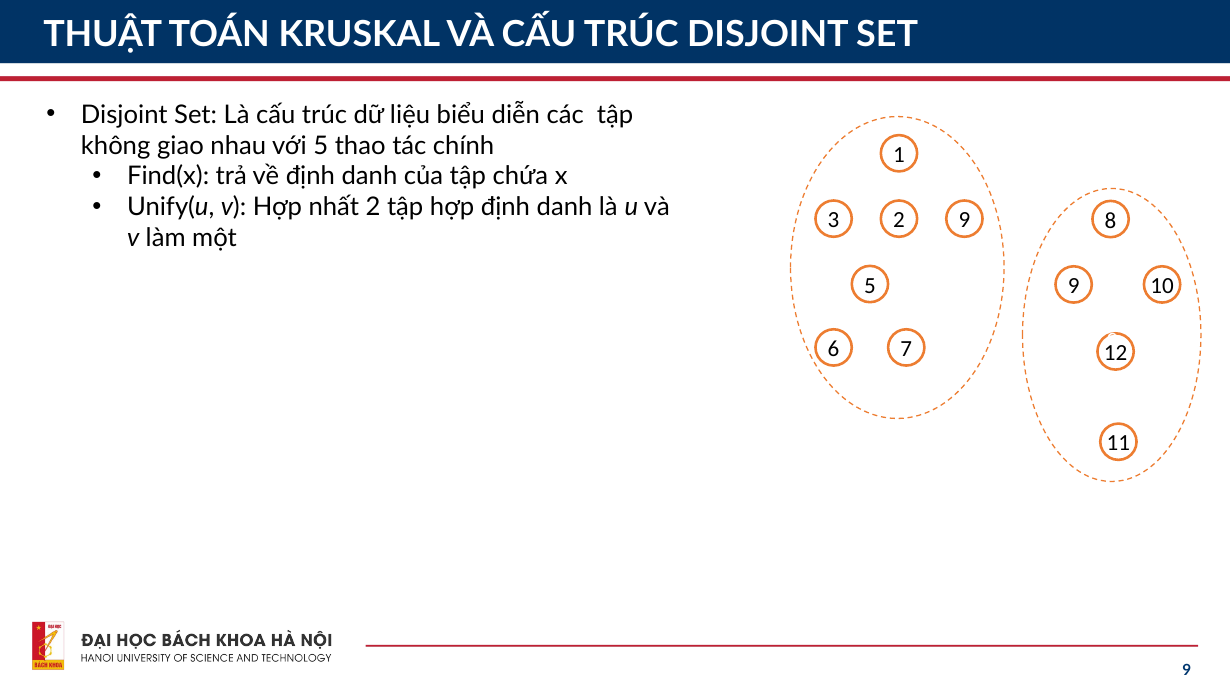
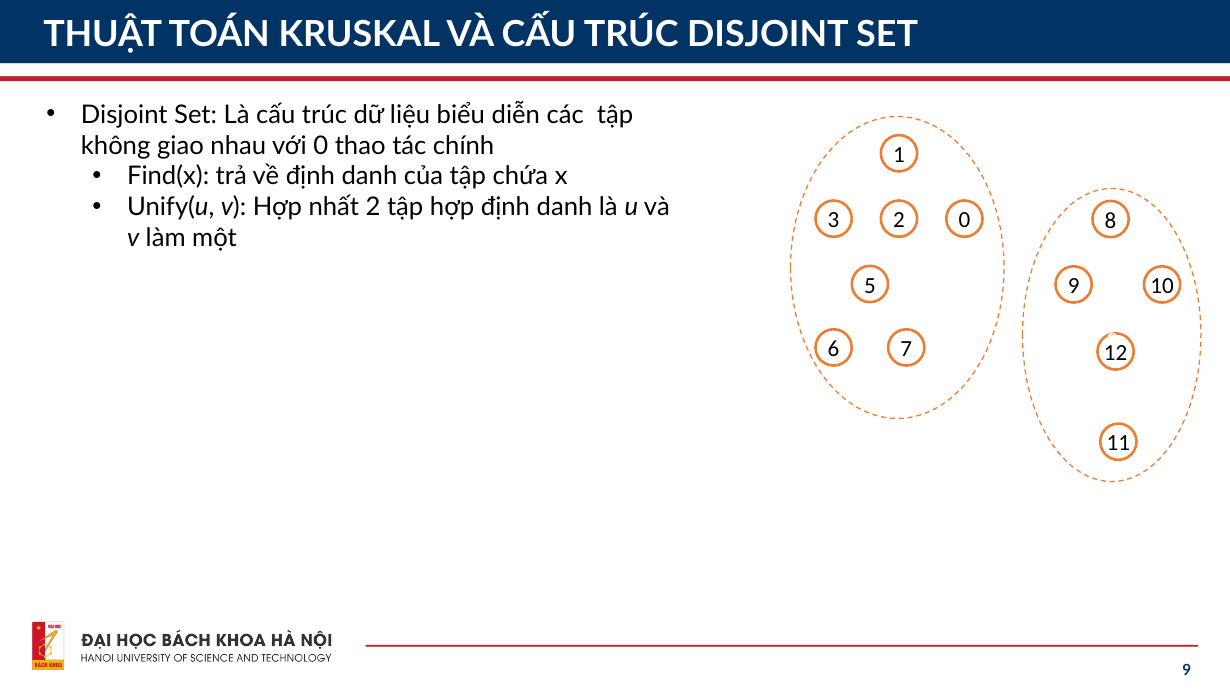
với 5: 5 -> 0
2 9: 9 -> 0
